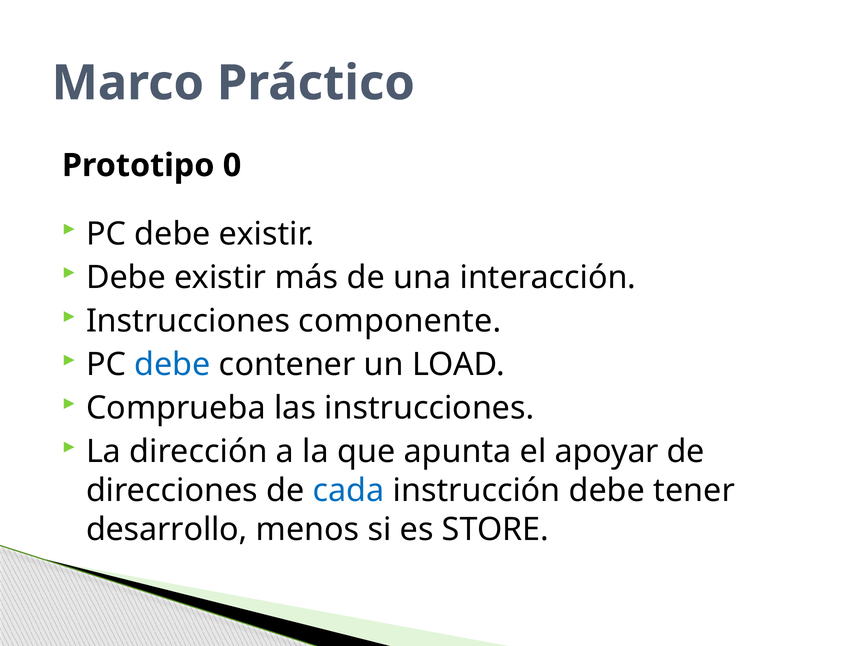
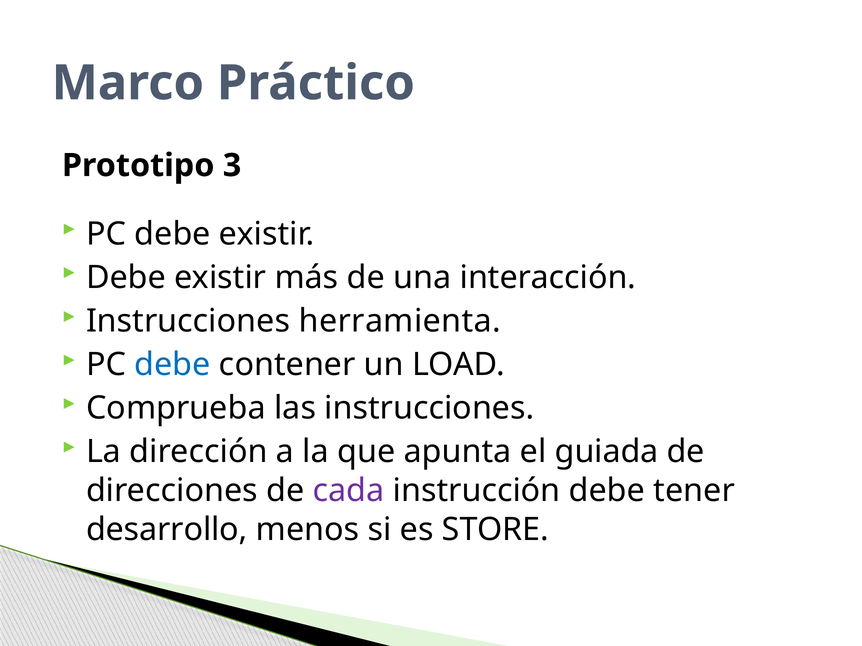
0: 0 -> 3
componente: componente -> herramienta
apoyar: apoyar -> guiada
cada colour: blue -> purple
